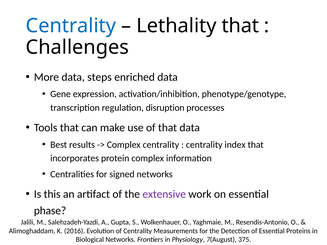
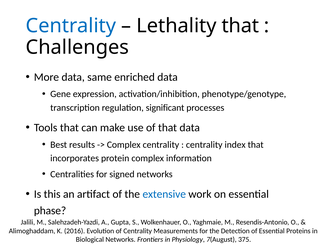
steps: steps -> same
disruption: disruption -> significant
extensive colour: purple -> blue
